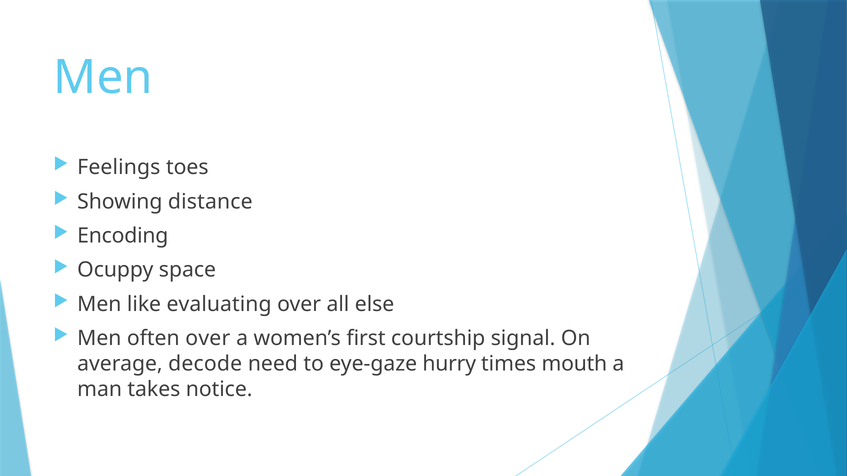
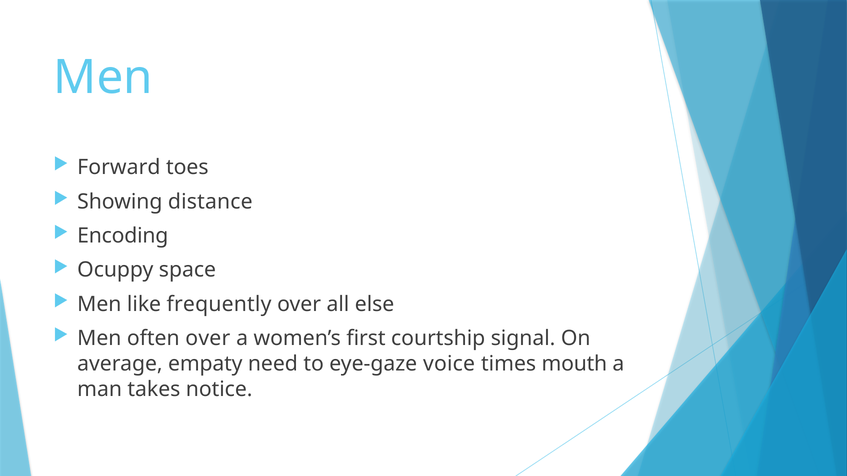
Feelings: Feelings -> Forward
evaluating: evaluating -> frequently
decode: decode -> empaty
hurry: hurry -> voice
